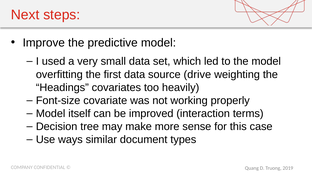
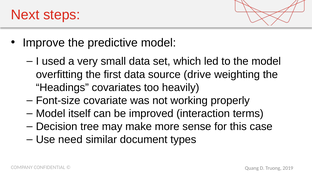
ways: ways -> need
